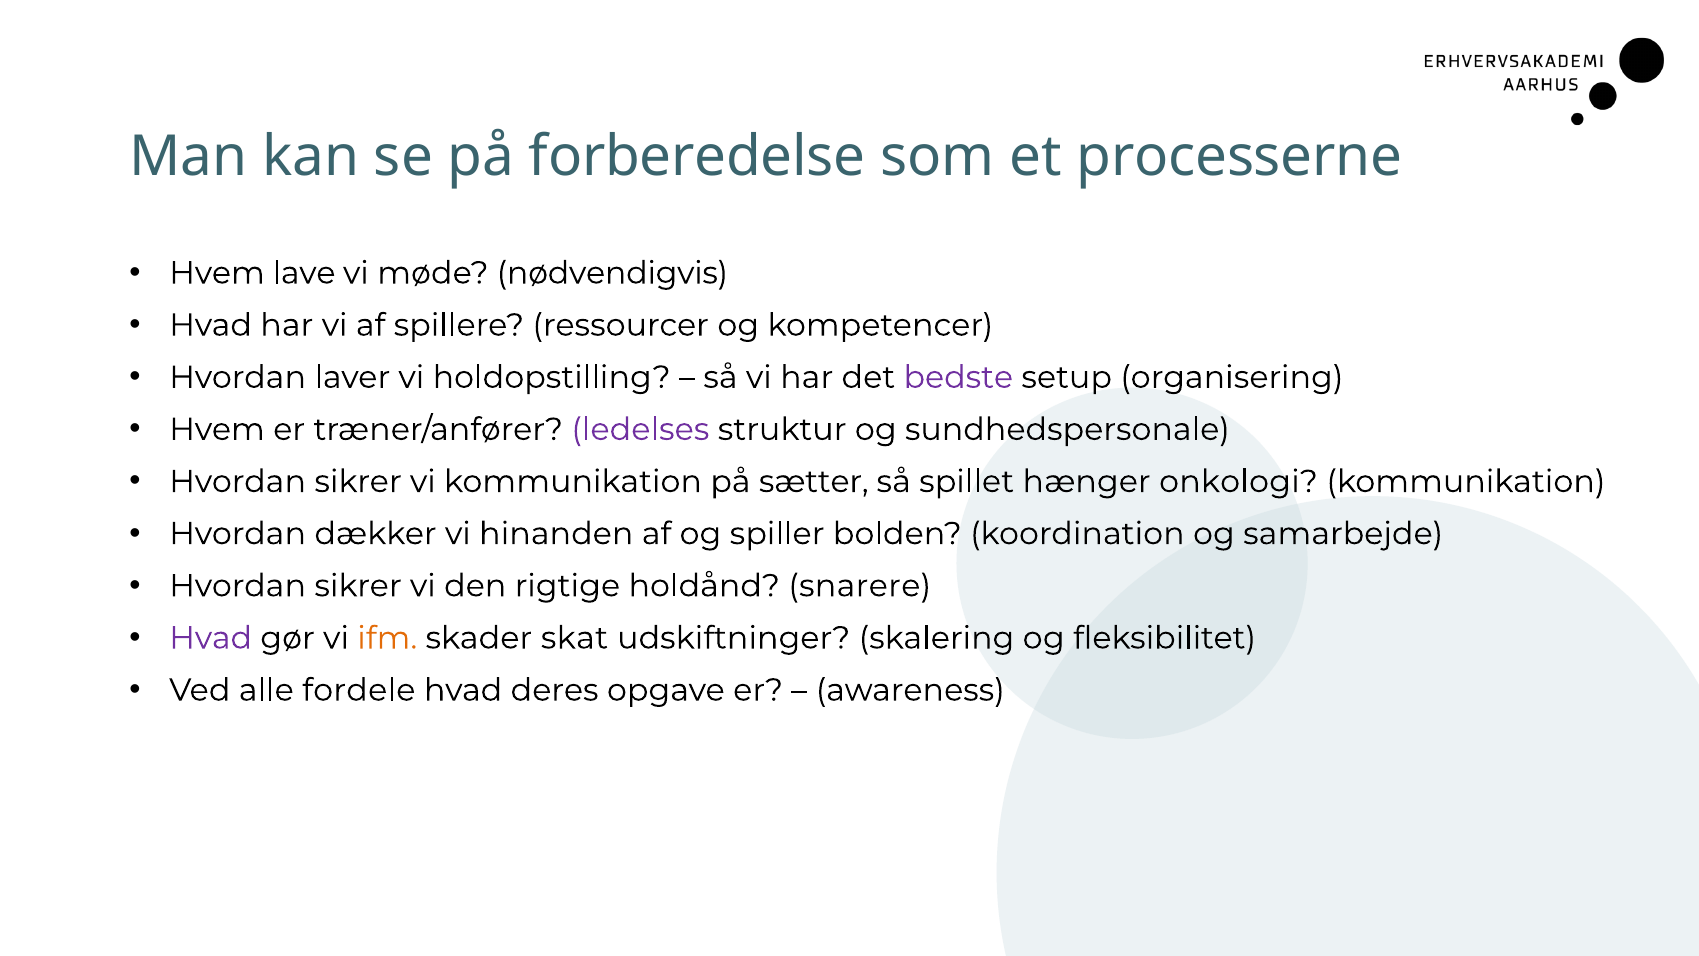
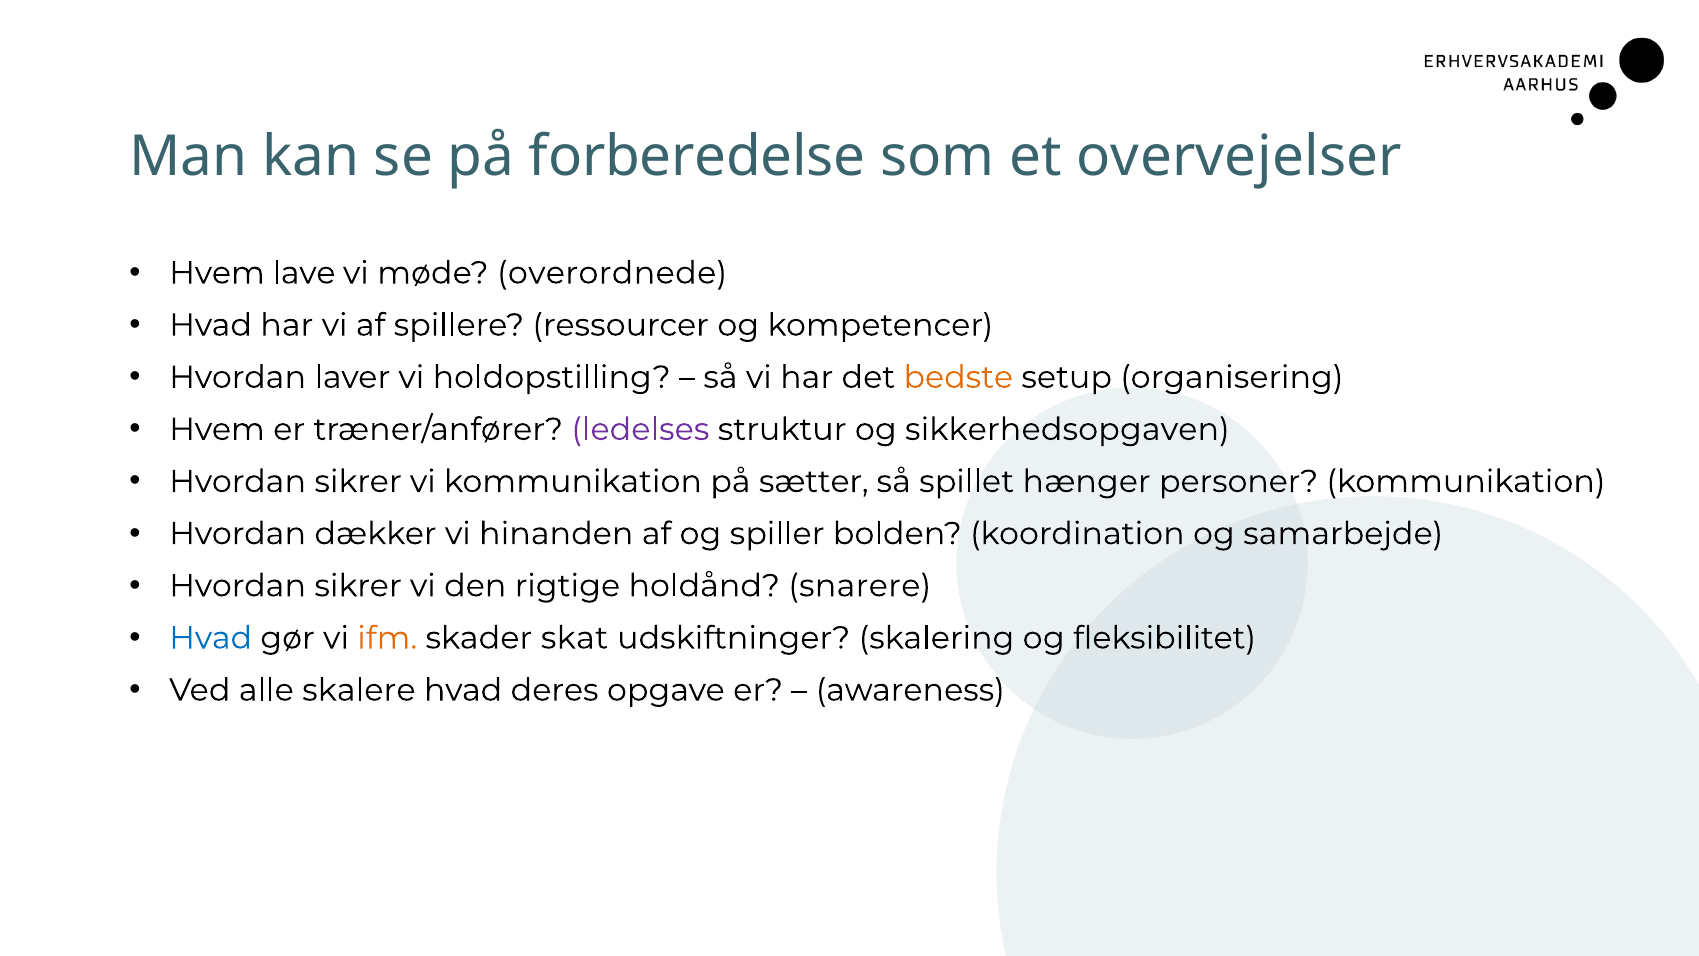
processerne: processerne -> overvejelser
nødvendigvis: nødvendigvis -> overordnede
bedste colour: purple -> orange
sundhedspersonale: sundhedspersonale -> sikkerhedsopgaven
onkologi: onkologi -> personer
Hvad at (211, 638) colour: purple -> blue
fordele: fordele -> skalere
